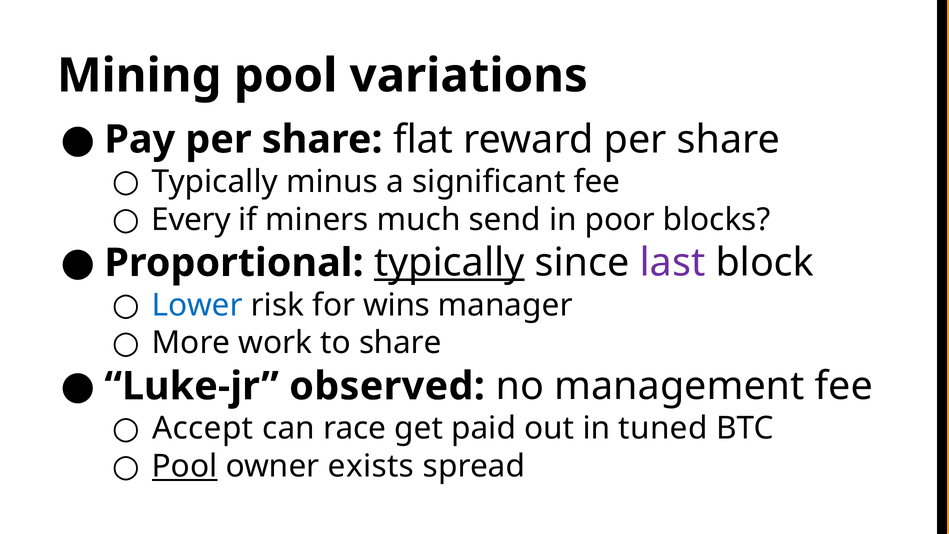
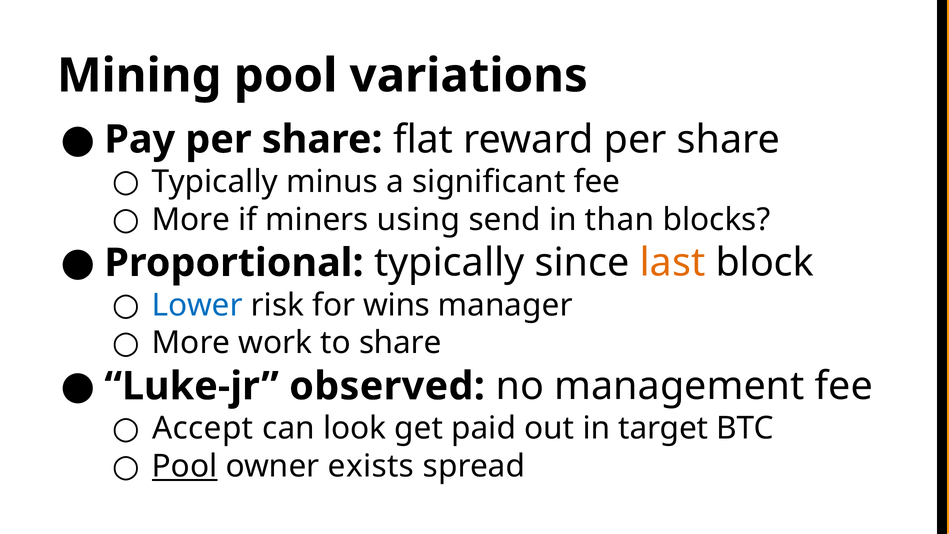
Every at (191, 220): Every -> More
much: much -> using
poor: poor -> than
typically at (449, 263) underline: present -> none
last colour: purple -> orange
race: race -> look
tuned: tuned -> target
